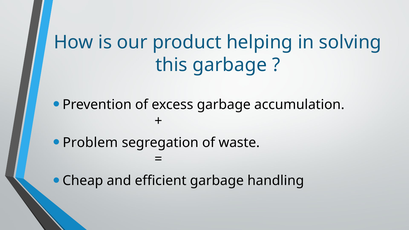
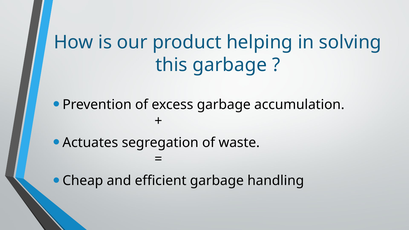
Problem: Problem -> Actuates
